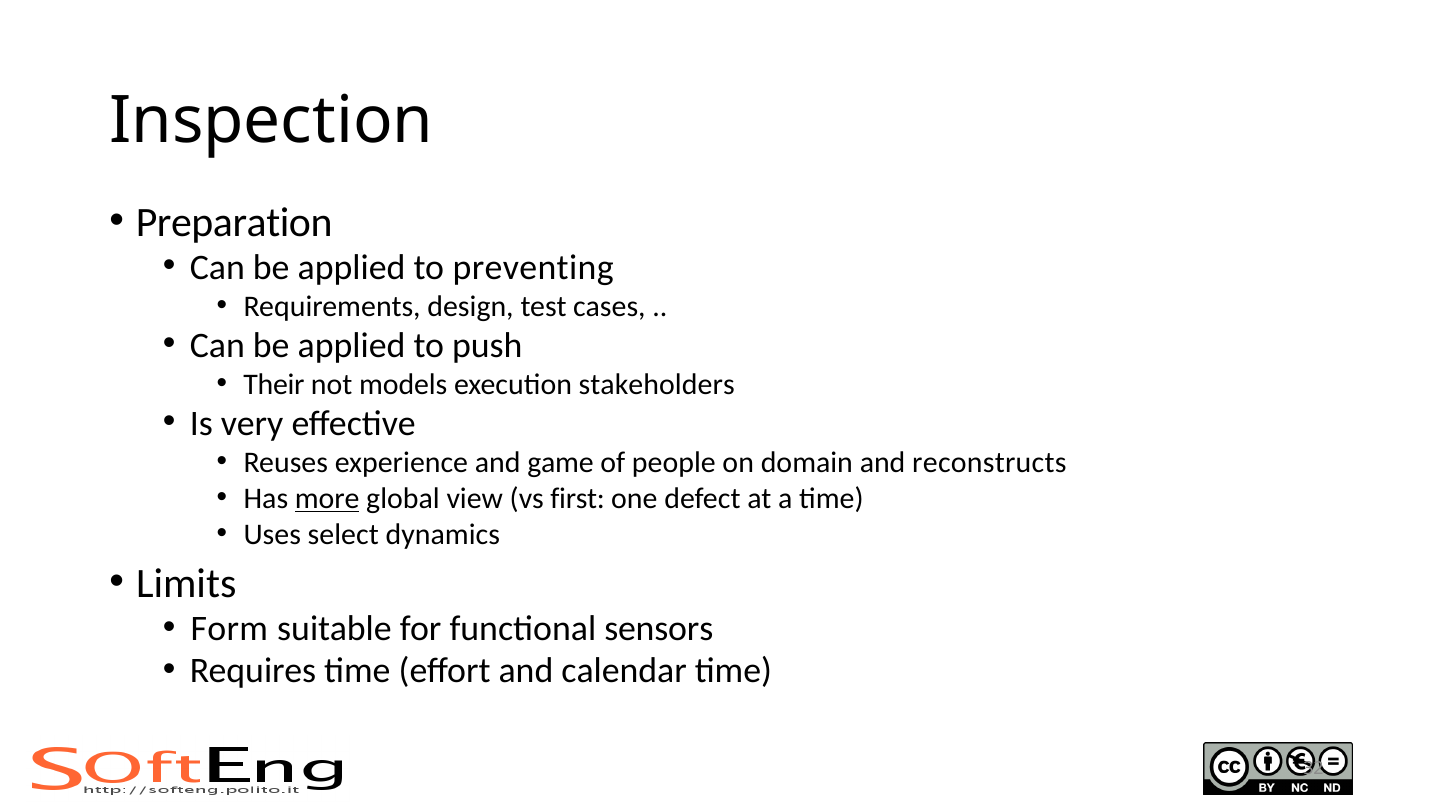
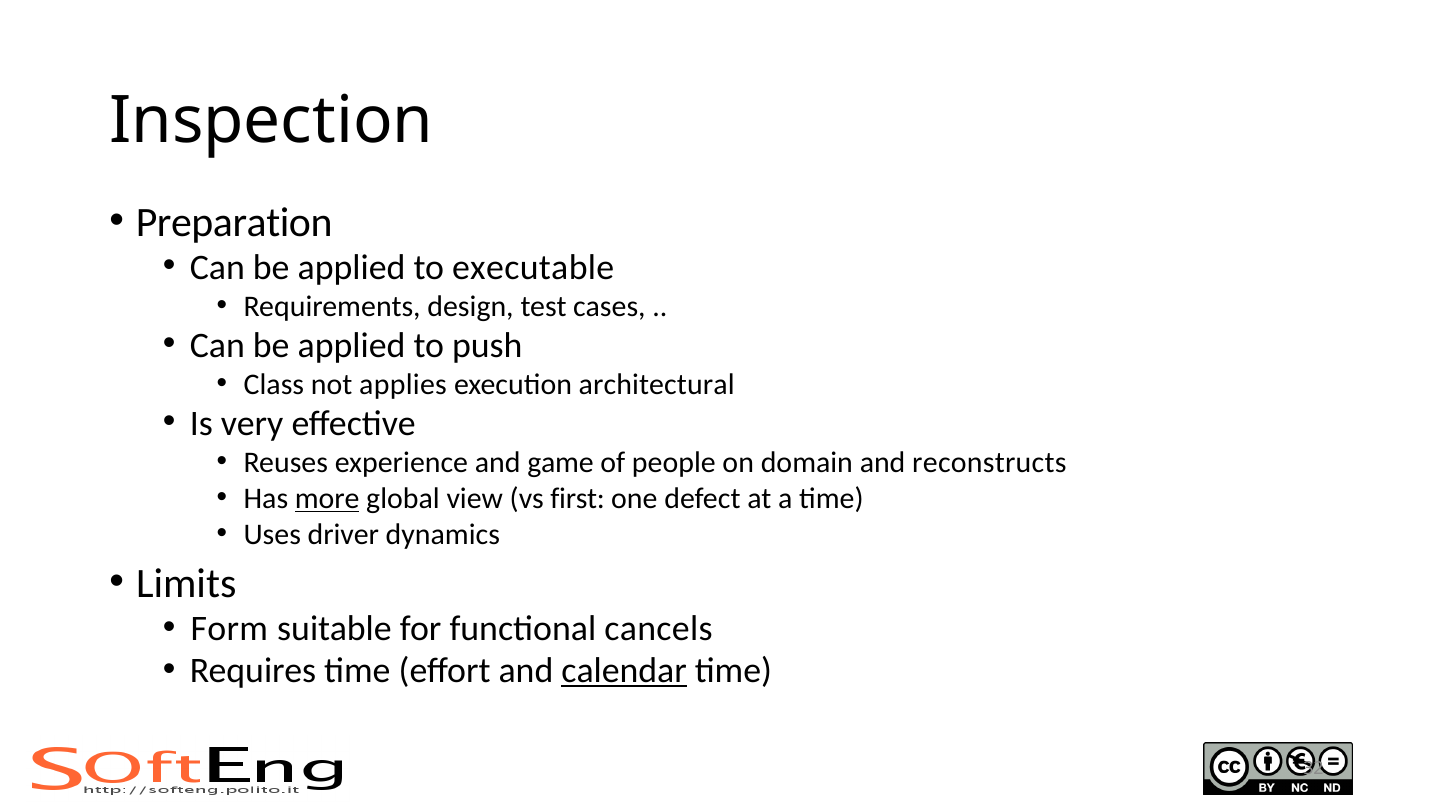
preventing: preventing -> executable
Their: Their -> Class
models: models -> applies
stakeholders: stakeholders -> architectural
select: select -> driver
sensors: sensors -> cancels
calendar underline: none -> present
